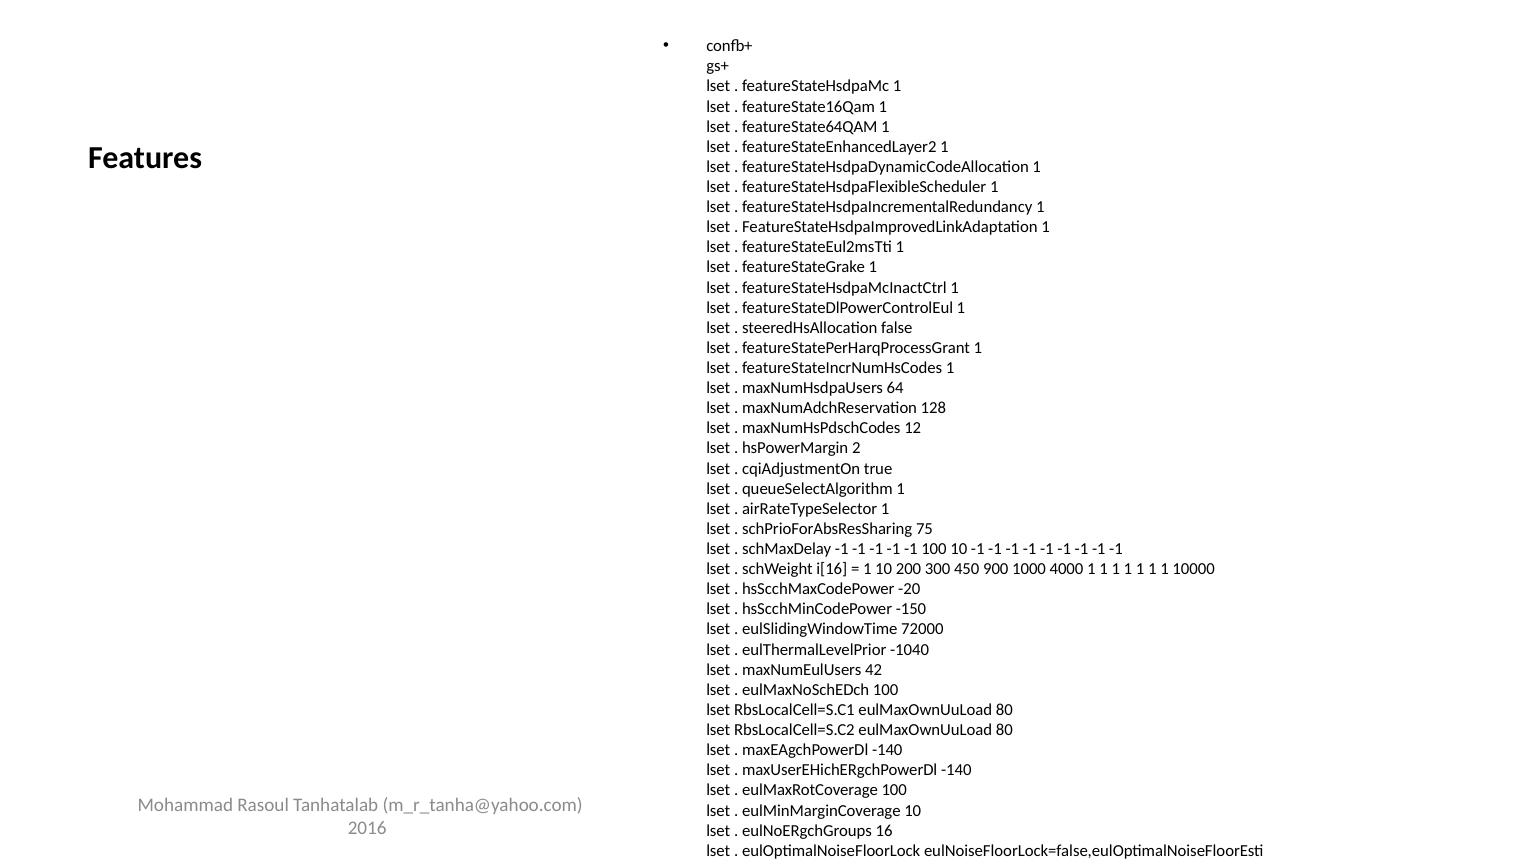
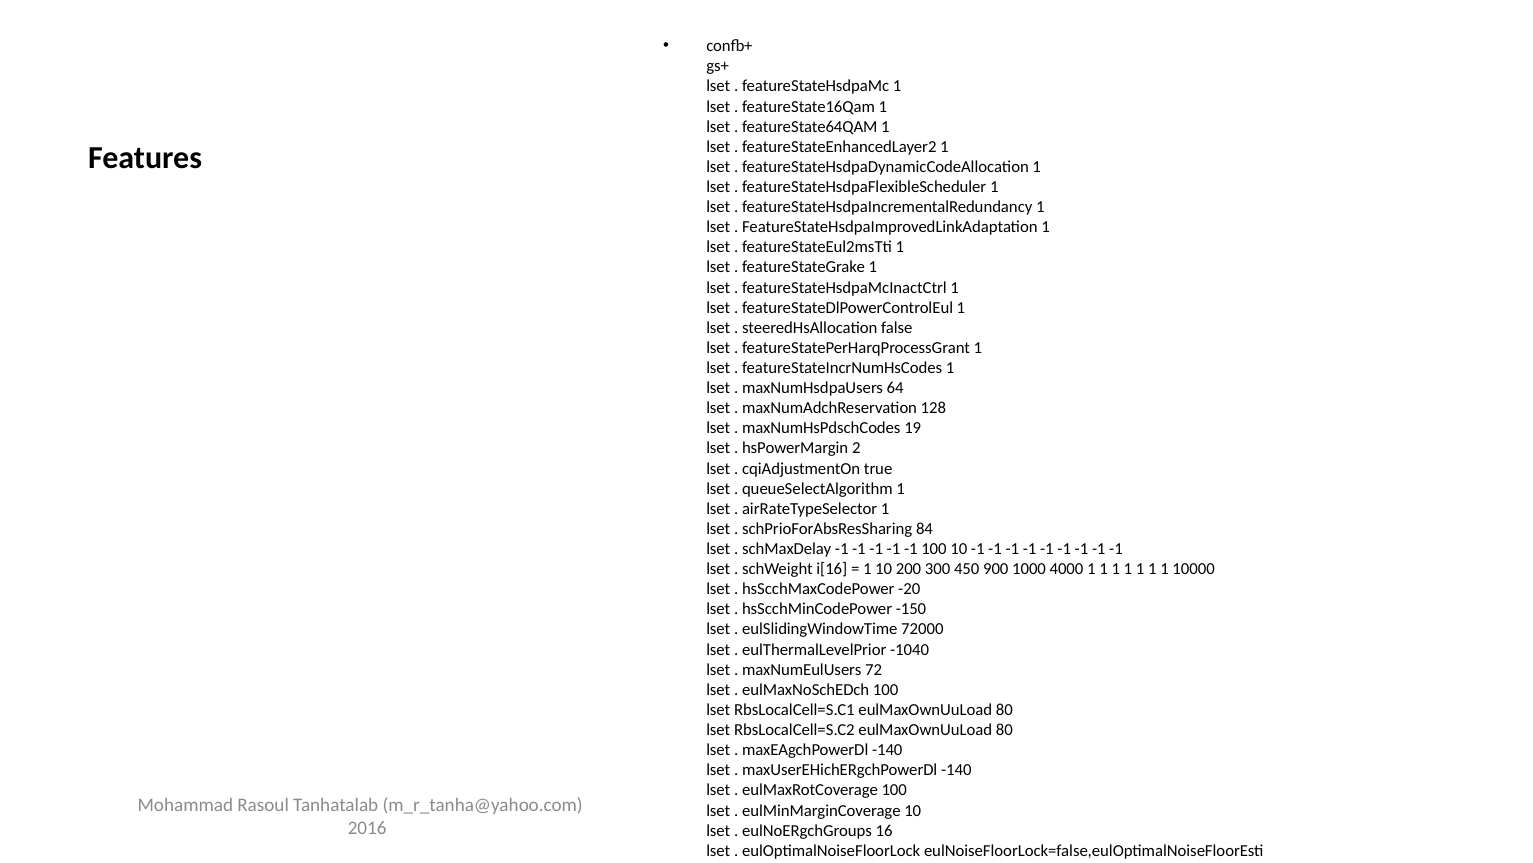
12: 12 -> 19
75: 75 -> 84
42: 42 -> 72
